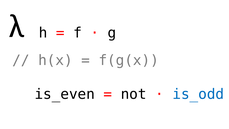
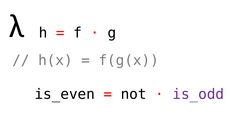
is_odd colour: blue -> purple
